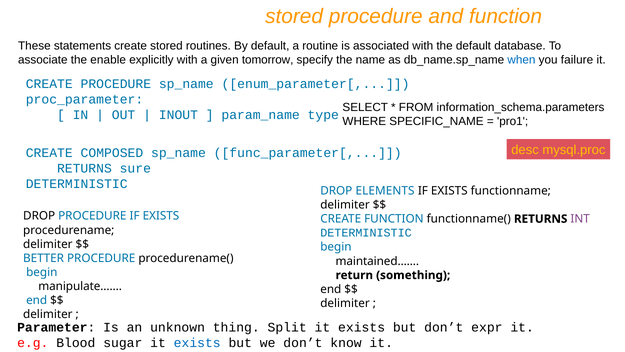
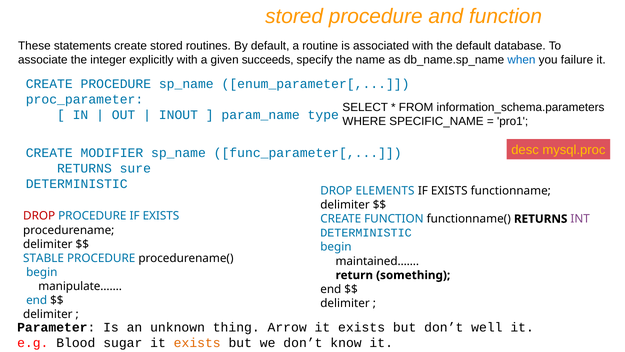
enable: enable -> integer
tomorrow: tomorrow -> succeeds
COMPOSED: COMPOSED -> MODIFIER
DROP at (39, 216) colour: black -> red
BETTER: BETTER -> STABLE
Split: Split -> Arrow
expr: expr -> well
exists at (197, 343) colour: blue -> orange
